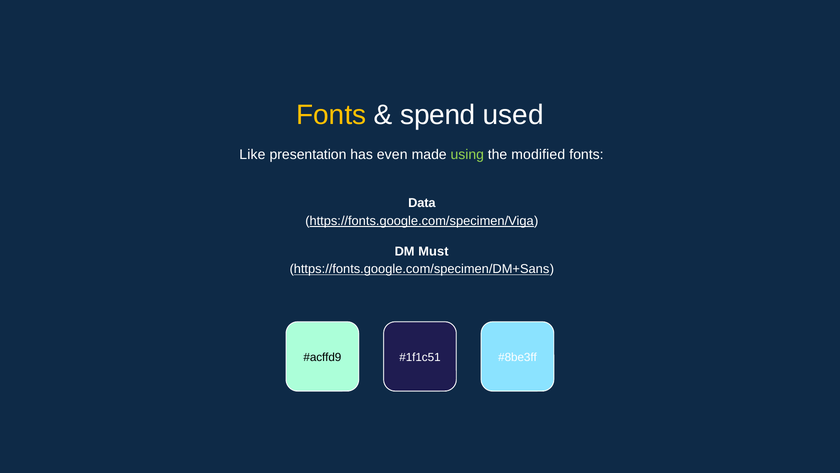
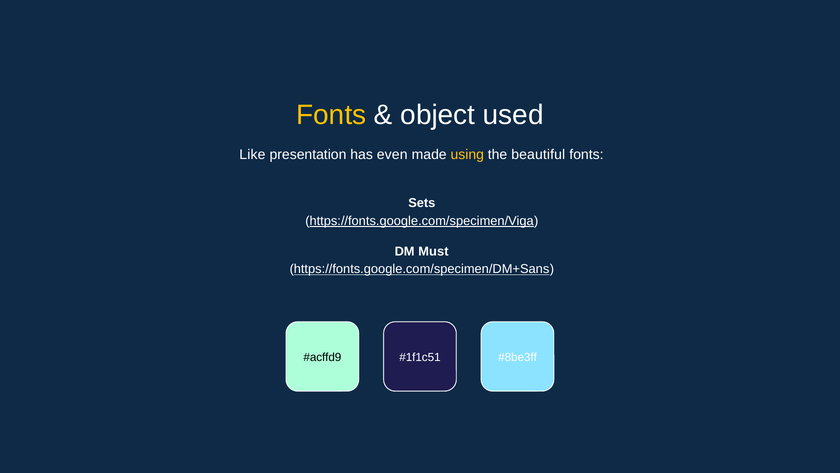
spend: spend -> object
using colour: light green -> yellow
modified: modified -> beautiful
Data: Data -> Sets
